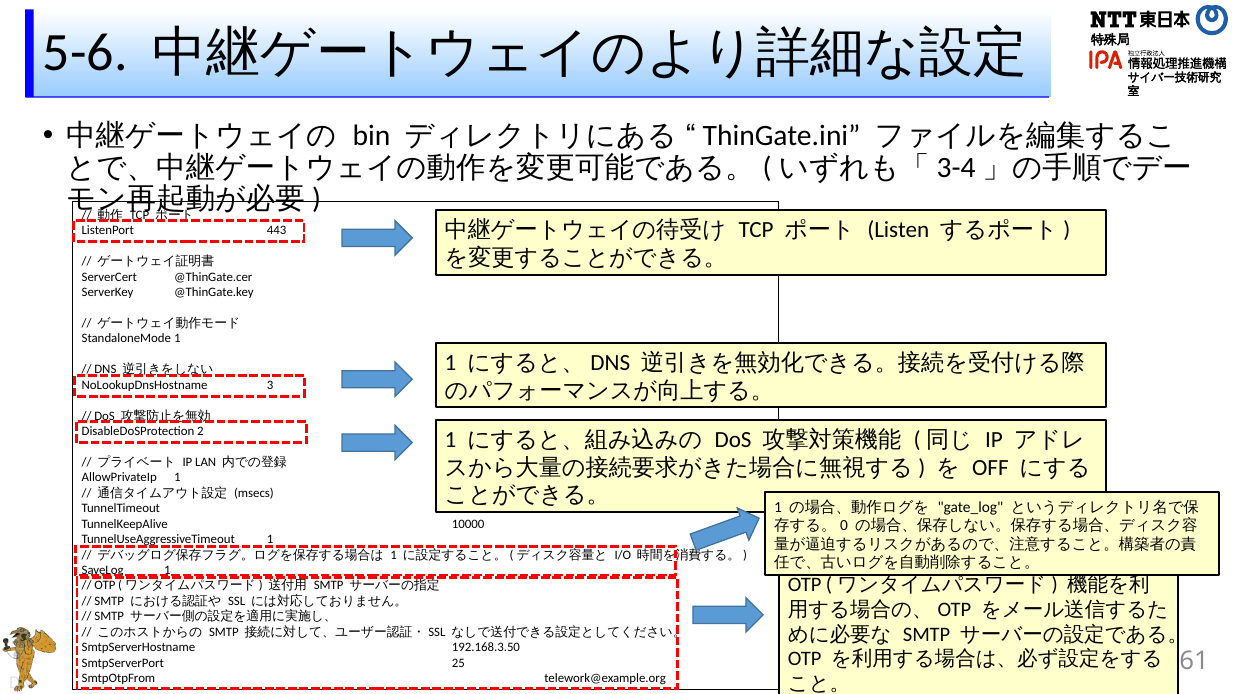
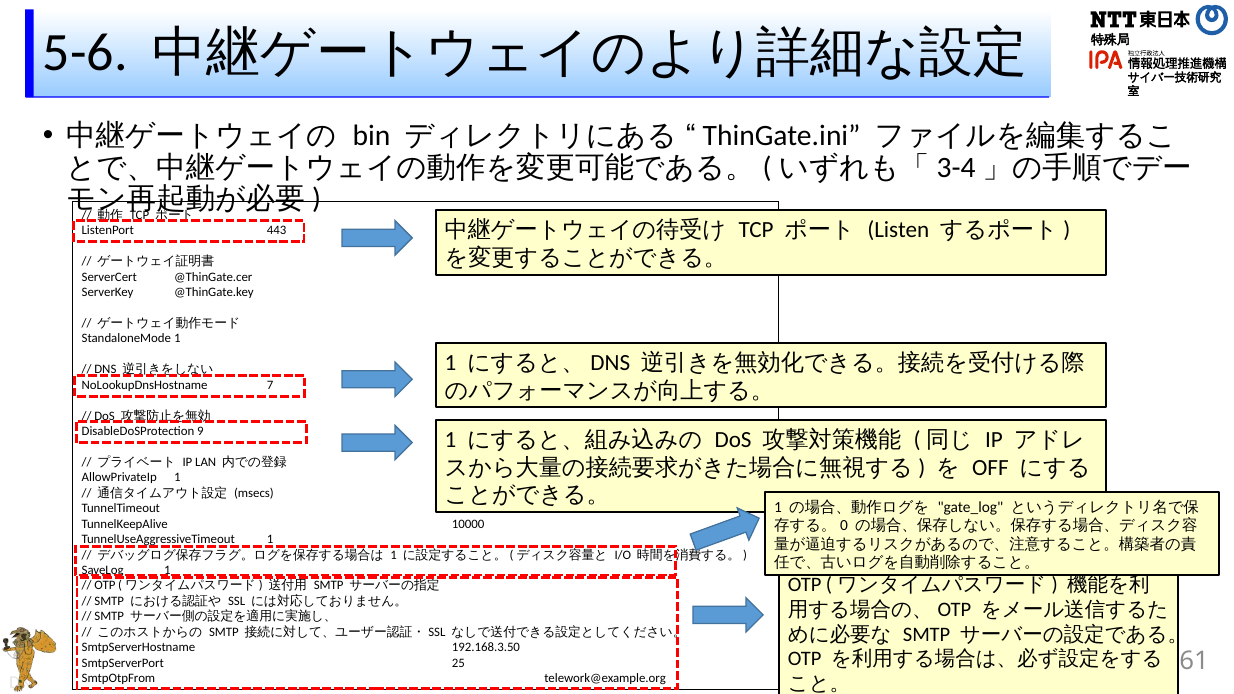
3: 3 -> 7
2: 2 -> 9
